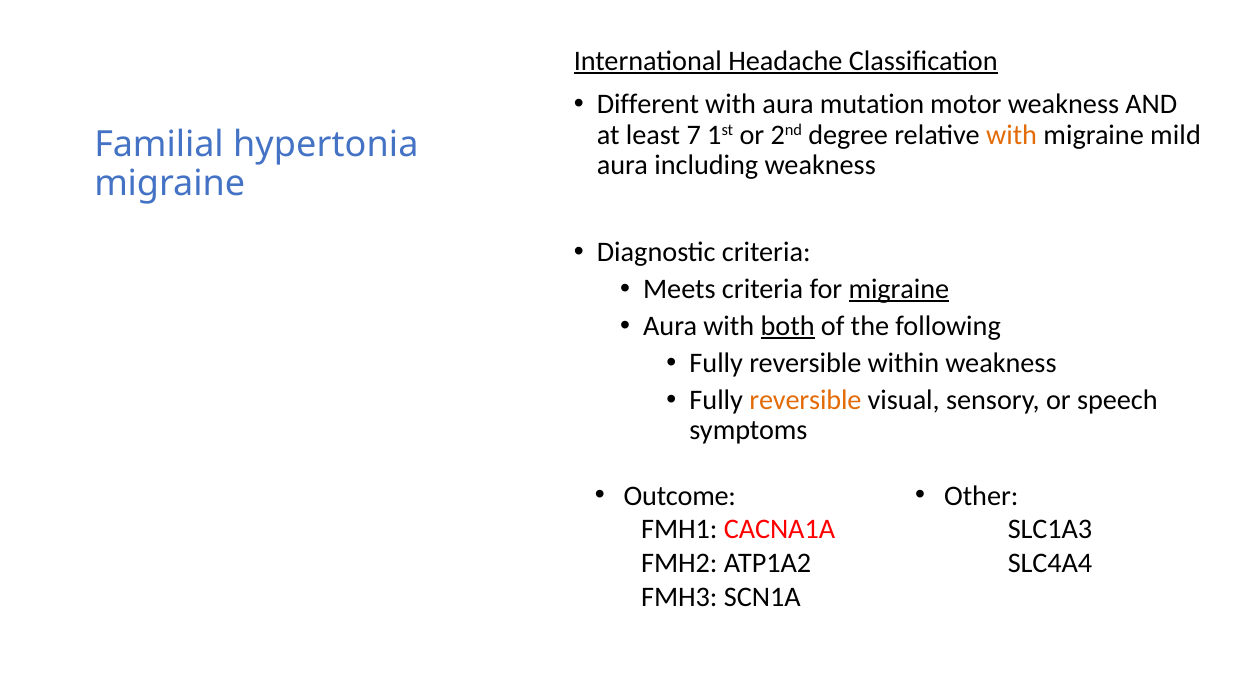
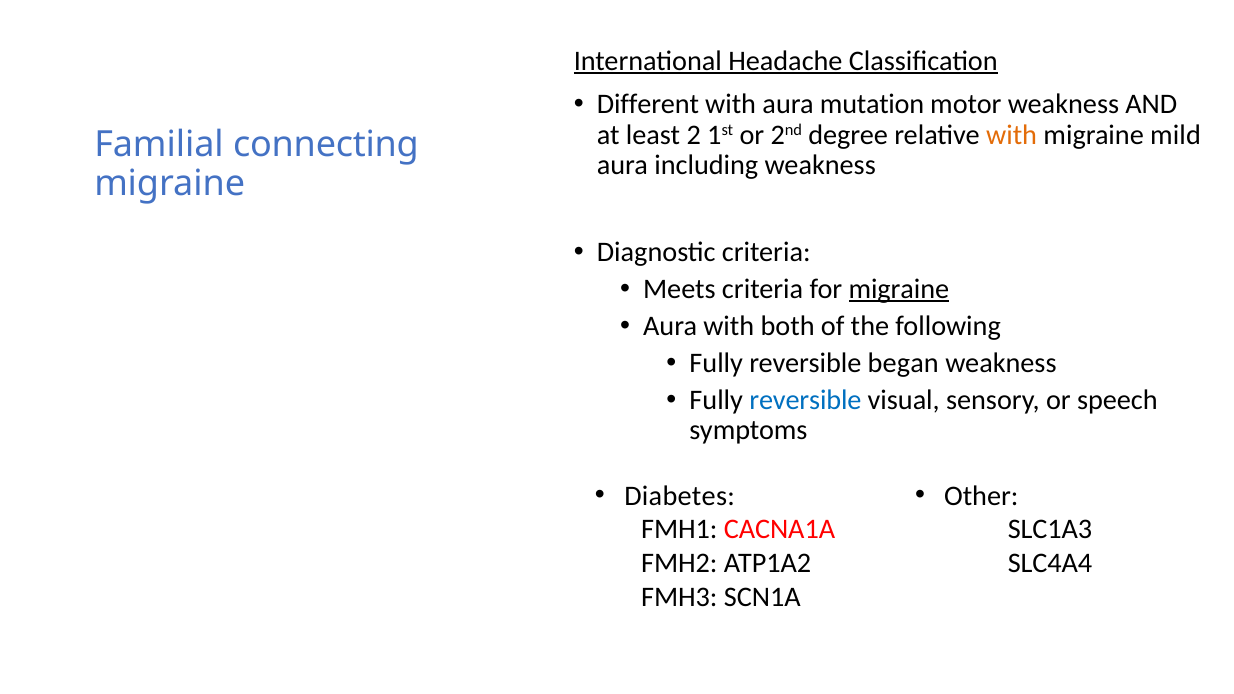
7: 7 -> 2
hypertonia: hypertonia -> connecting
both underline: present -> none
within: within -> began
reversible at (805, 400) colour: orange -> blue
Outcome: Outcome -> Diabetes
